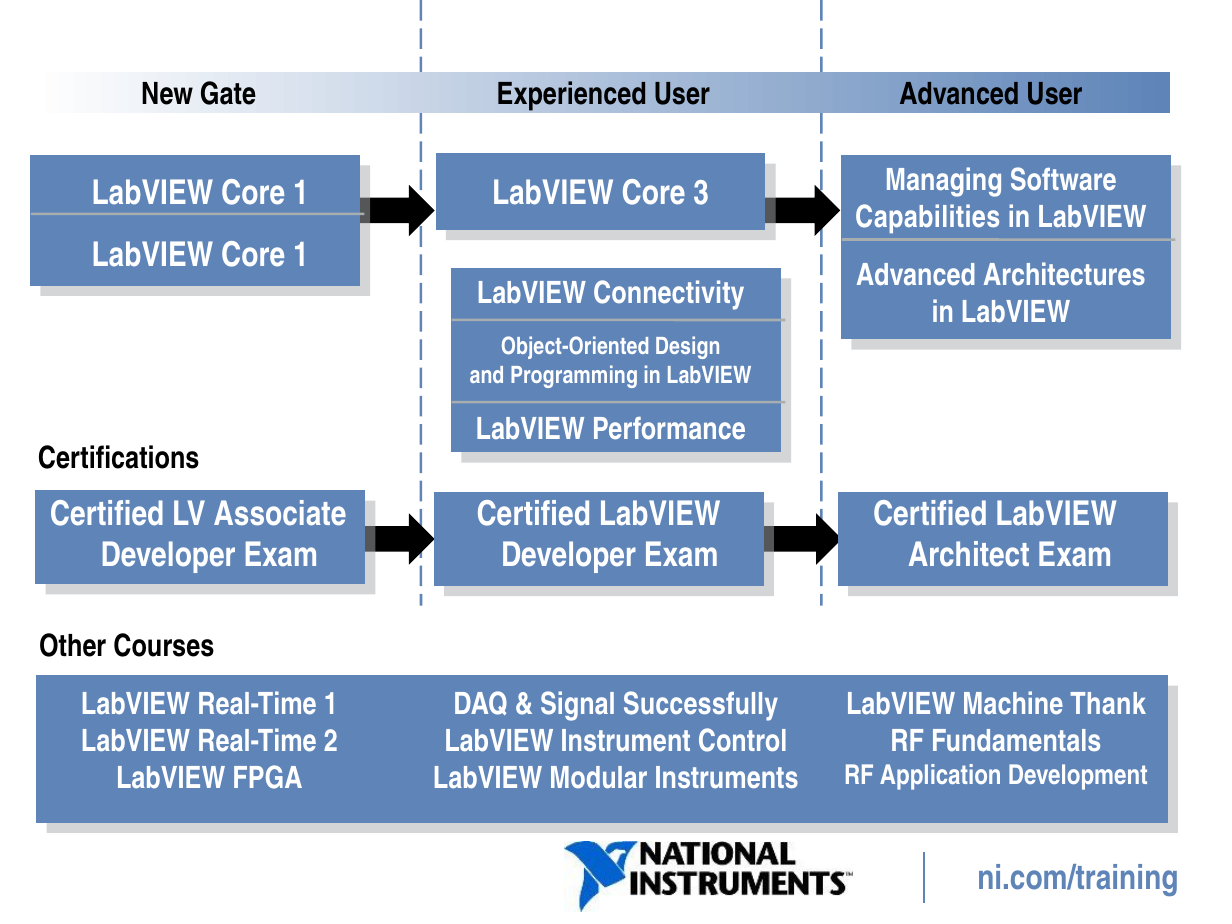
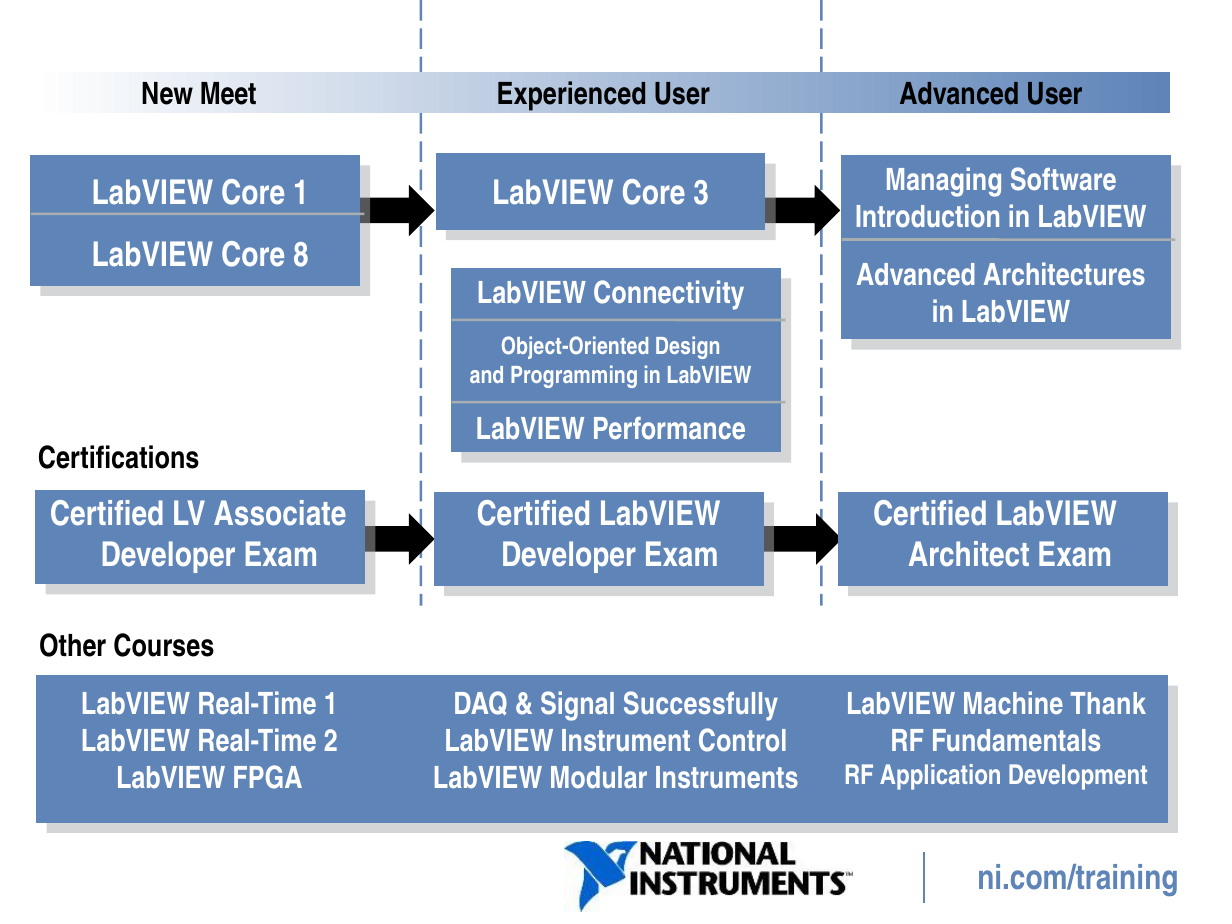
Gate: Gate -> Meet
Capabilities: Capabilities -> Introduction
1 at (301, 255): 1 -> 8
